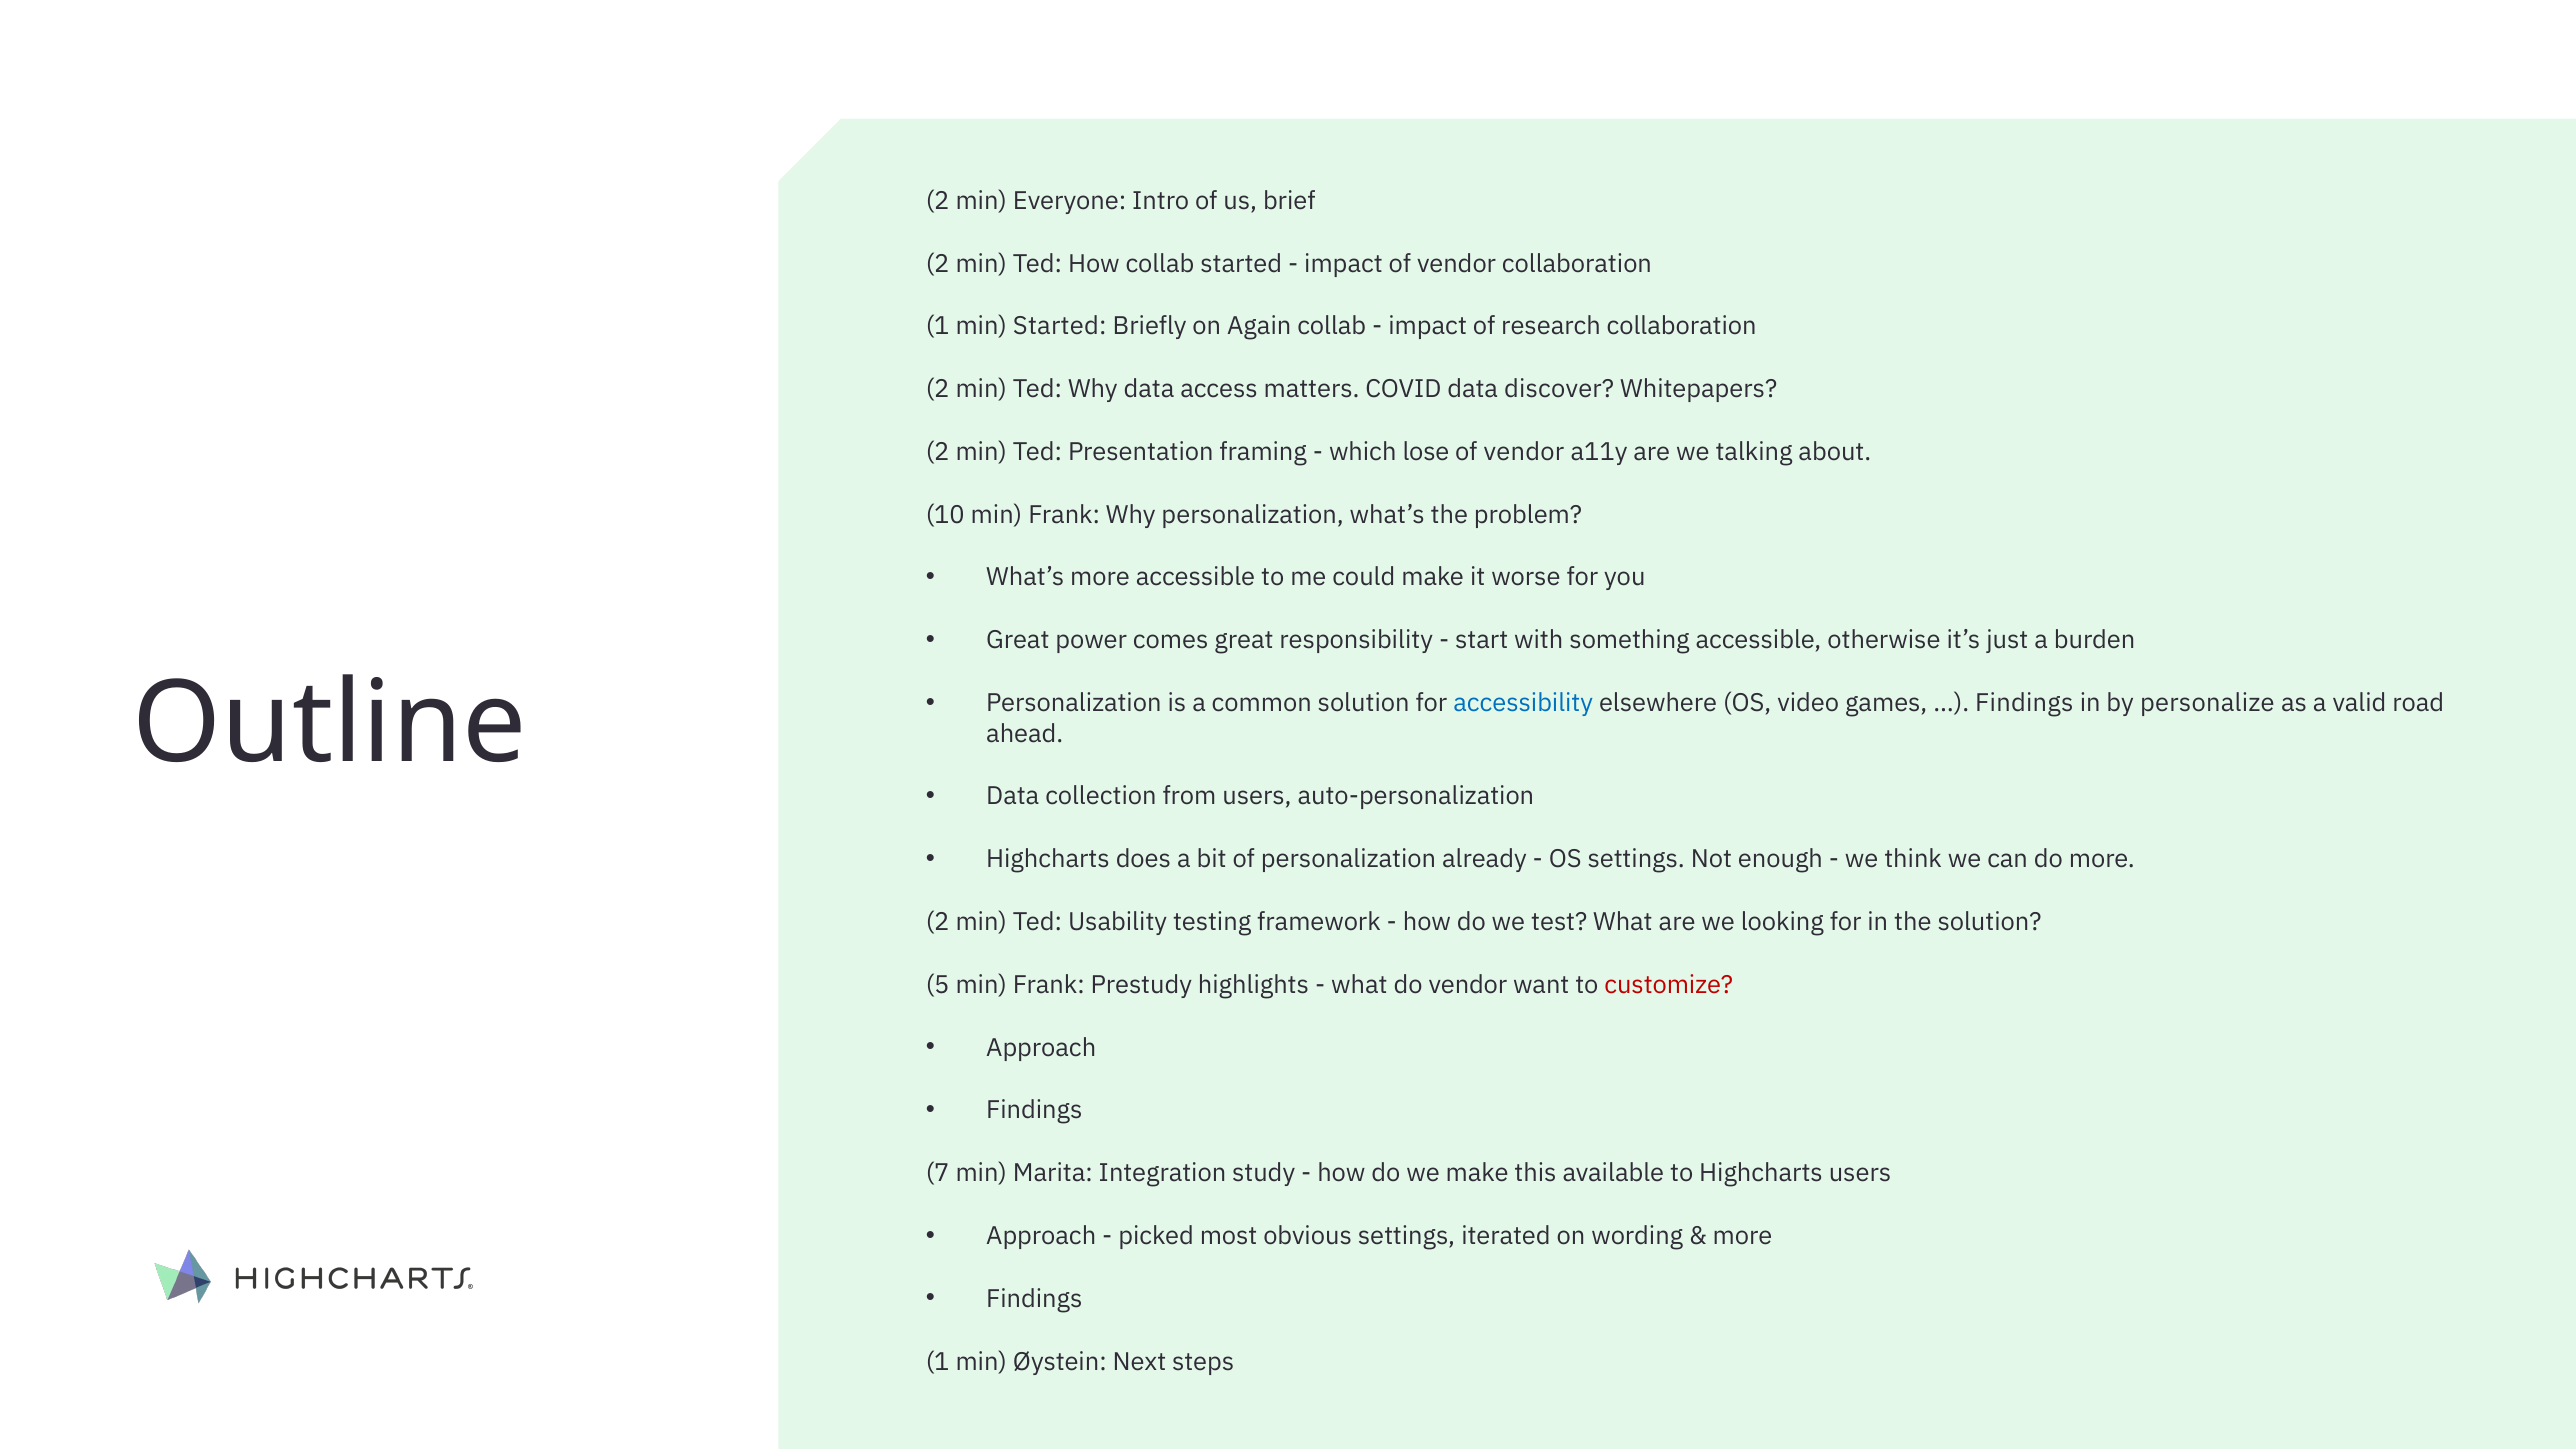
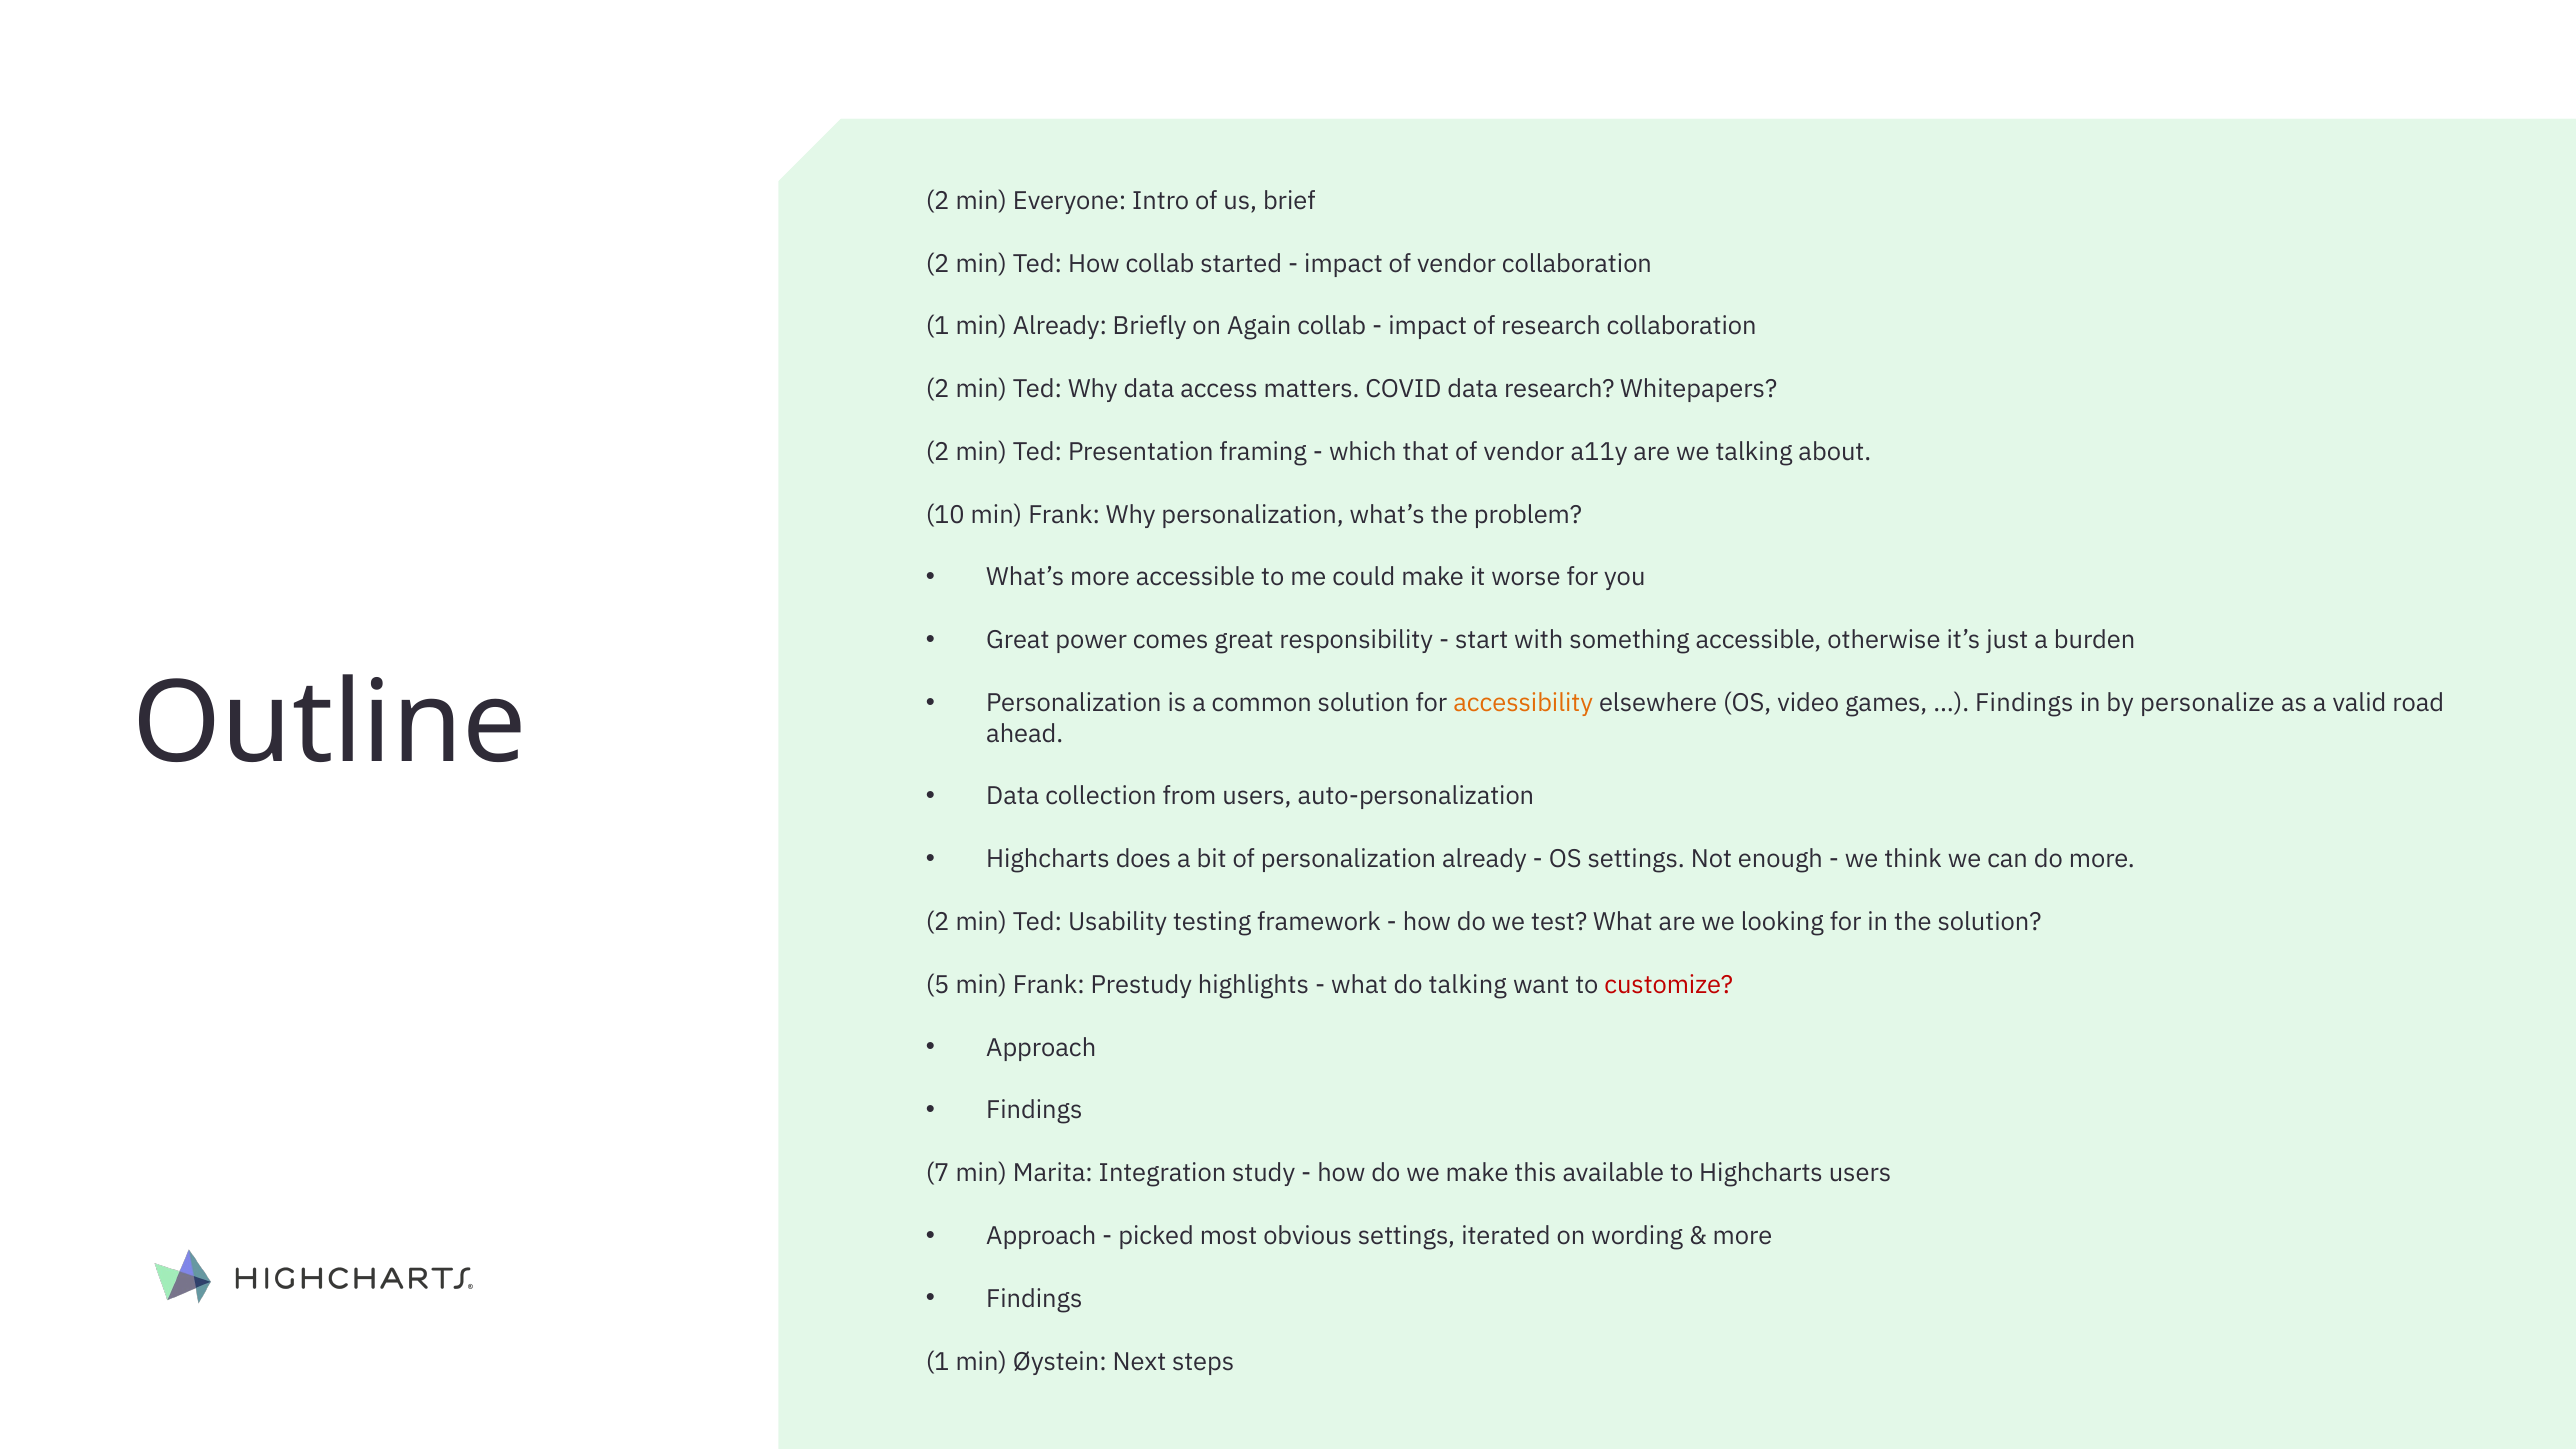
min Started: Started -> Already
data discover: discover -> research
lose: lose -> that
accessibility colour: blue -> orange
do vendor: vendor -> talking
